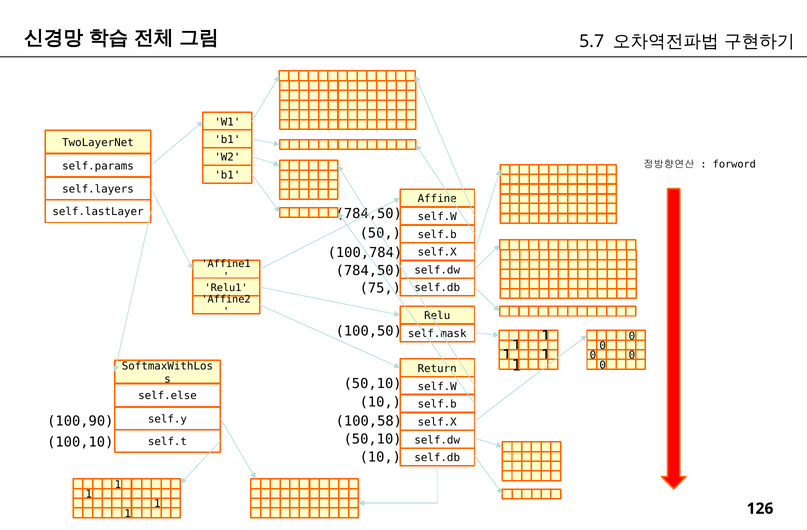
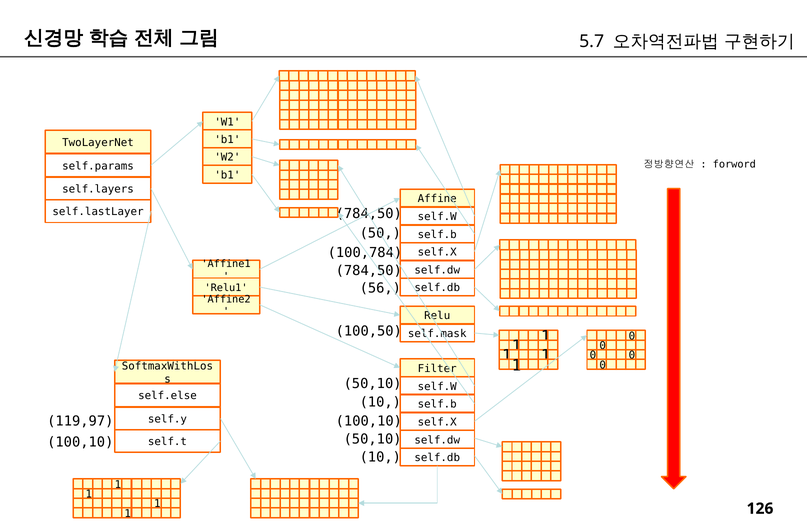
75: 75 -> 56
Return: Return -> Filter
100,90: 100,90 -> 119,97
100,58 at (369, 421): 100,58 -> 100,10
